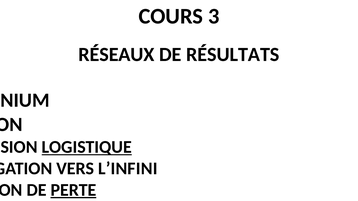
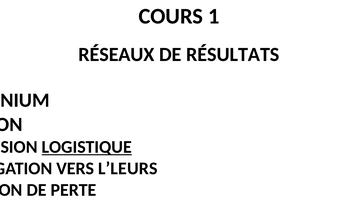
COURS 3: 3 -> 1
L’INFINI: L’INFINI -> L’LEURS
PERTE underline: present -> none
